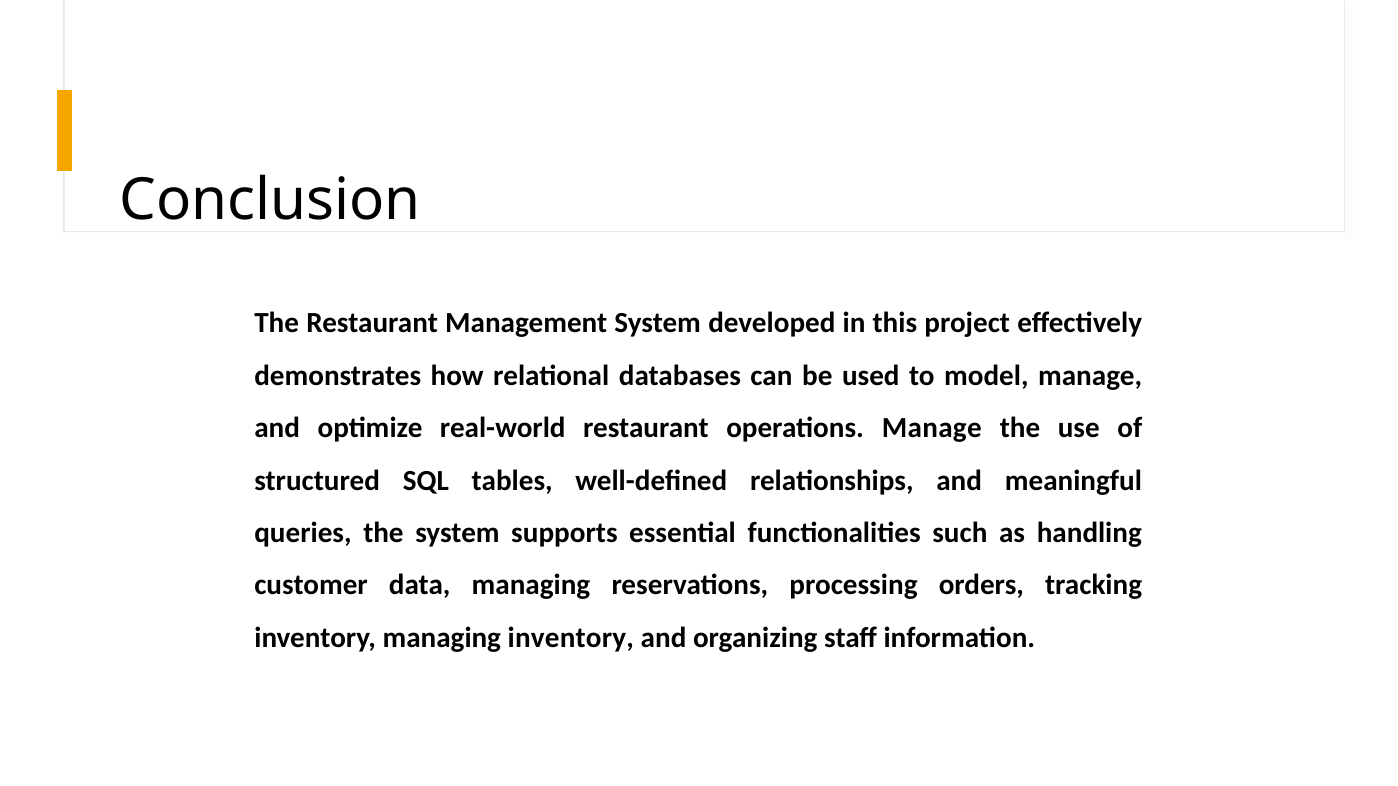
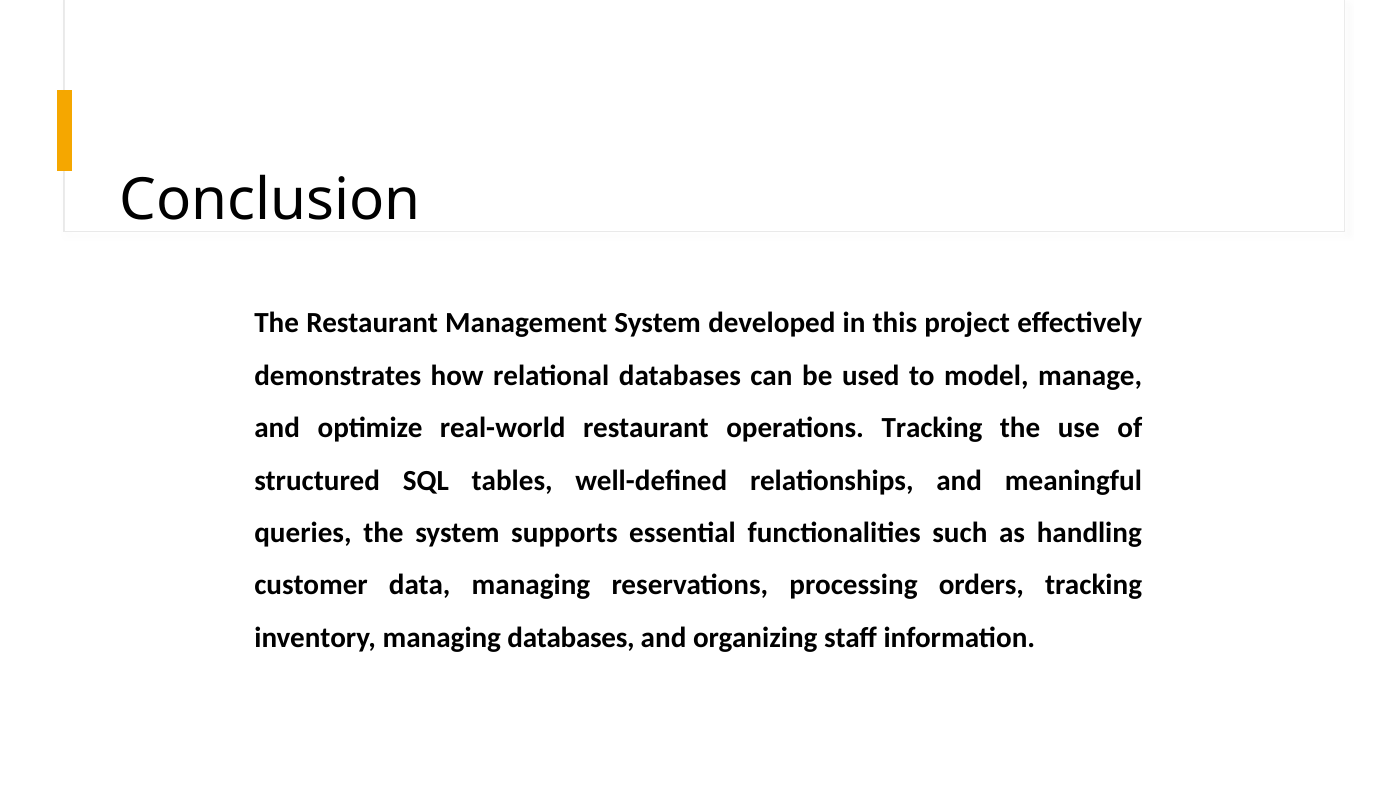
operations Manage: Manage -> Tracking
managing inventory: inventory -> databases
